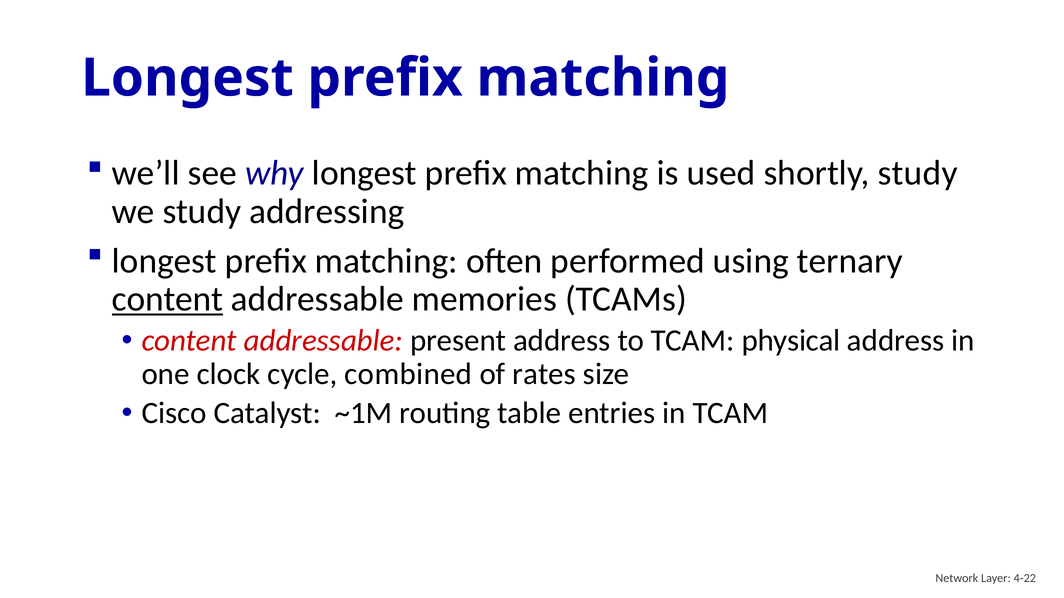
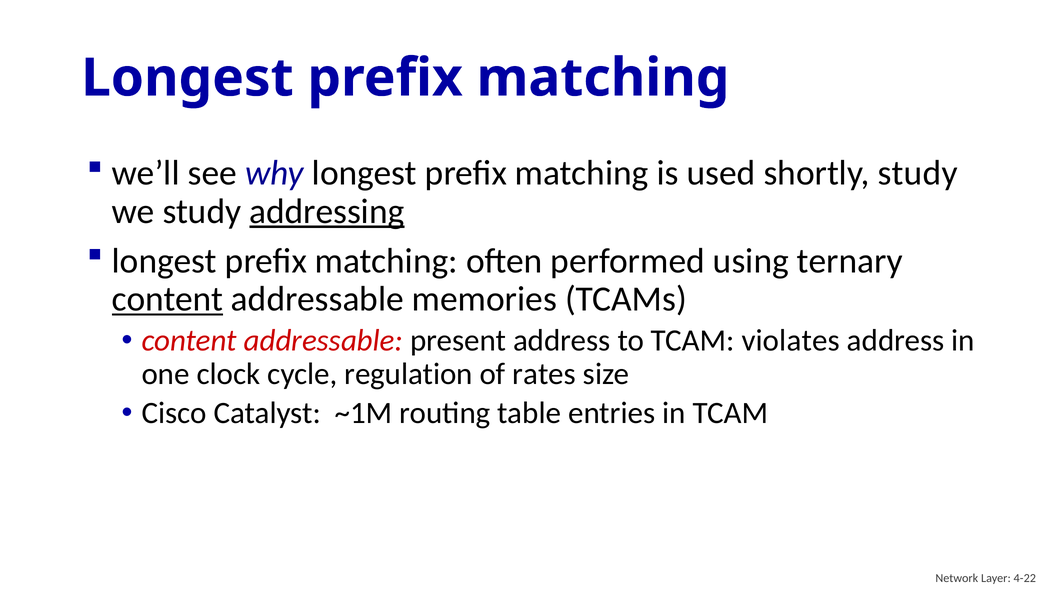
addressing underline: none -> present
physical: physical -> violates
combined: combined -> regulation
